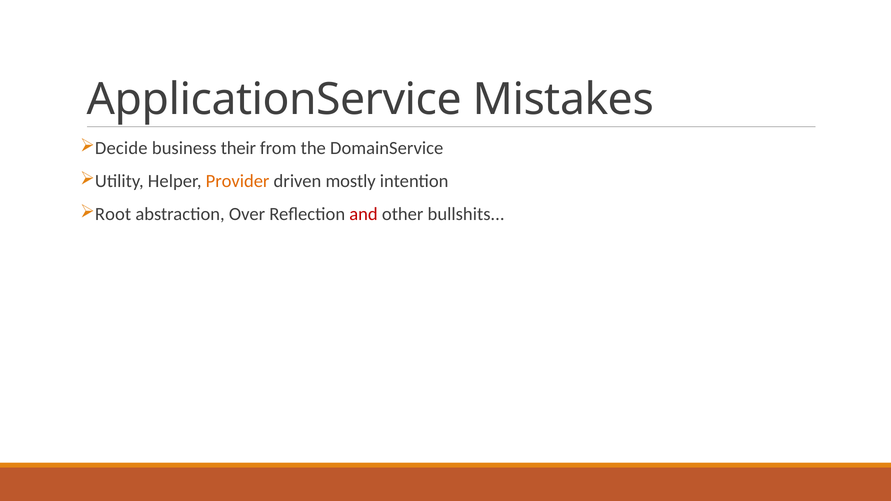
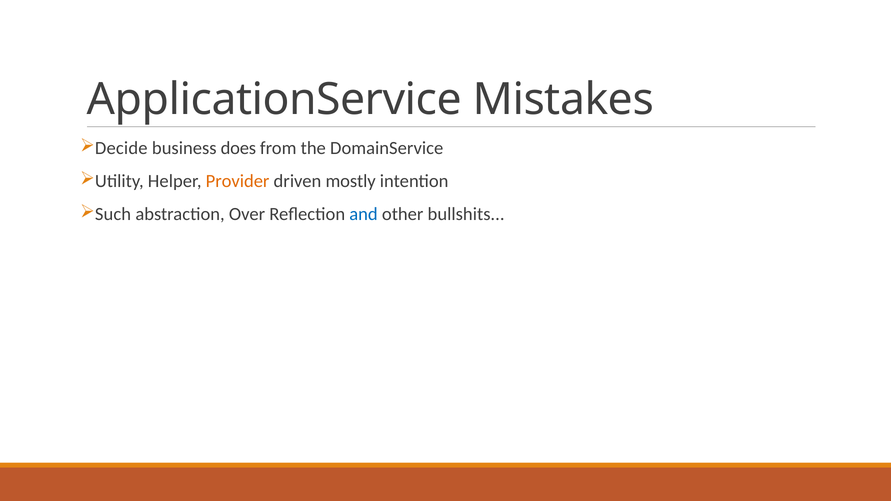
their: their -> does
Root: Root -> Such
and colour: red -> blue
